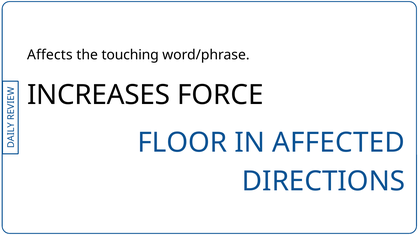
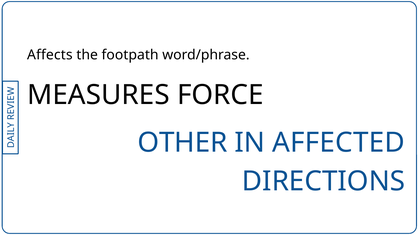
touching: touching -> footpath
INCREASES: INCREASES -> MEASURES
FLOOR: FLOOR -> OTHER
